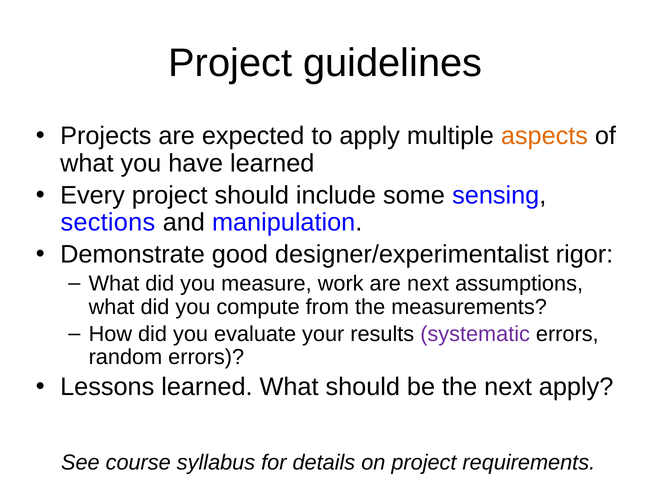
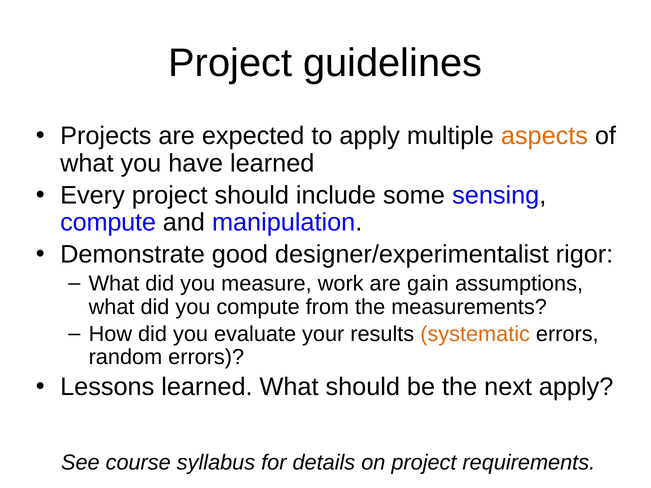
sections at (108, 223): sections -> compute
are next: next -> gain
systematic colour: purple -> orange
